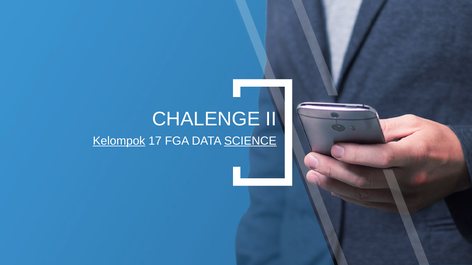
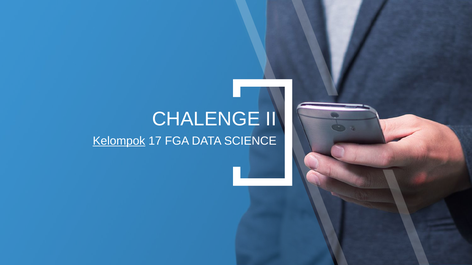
SCIENCE underline: present -> none
